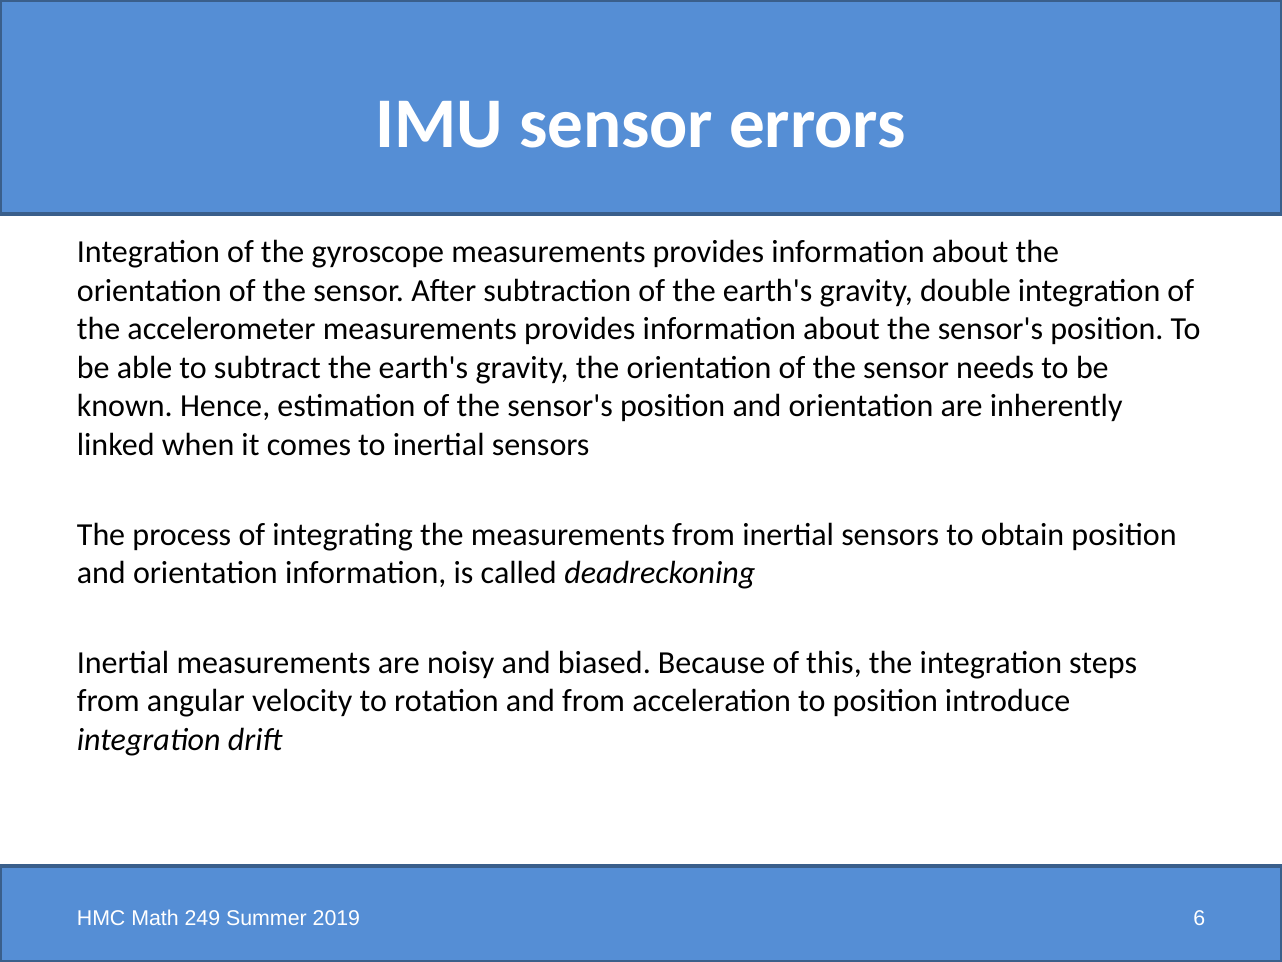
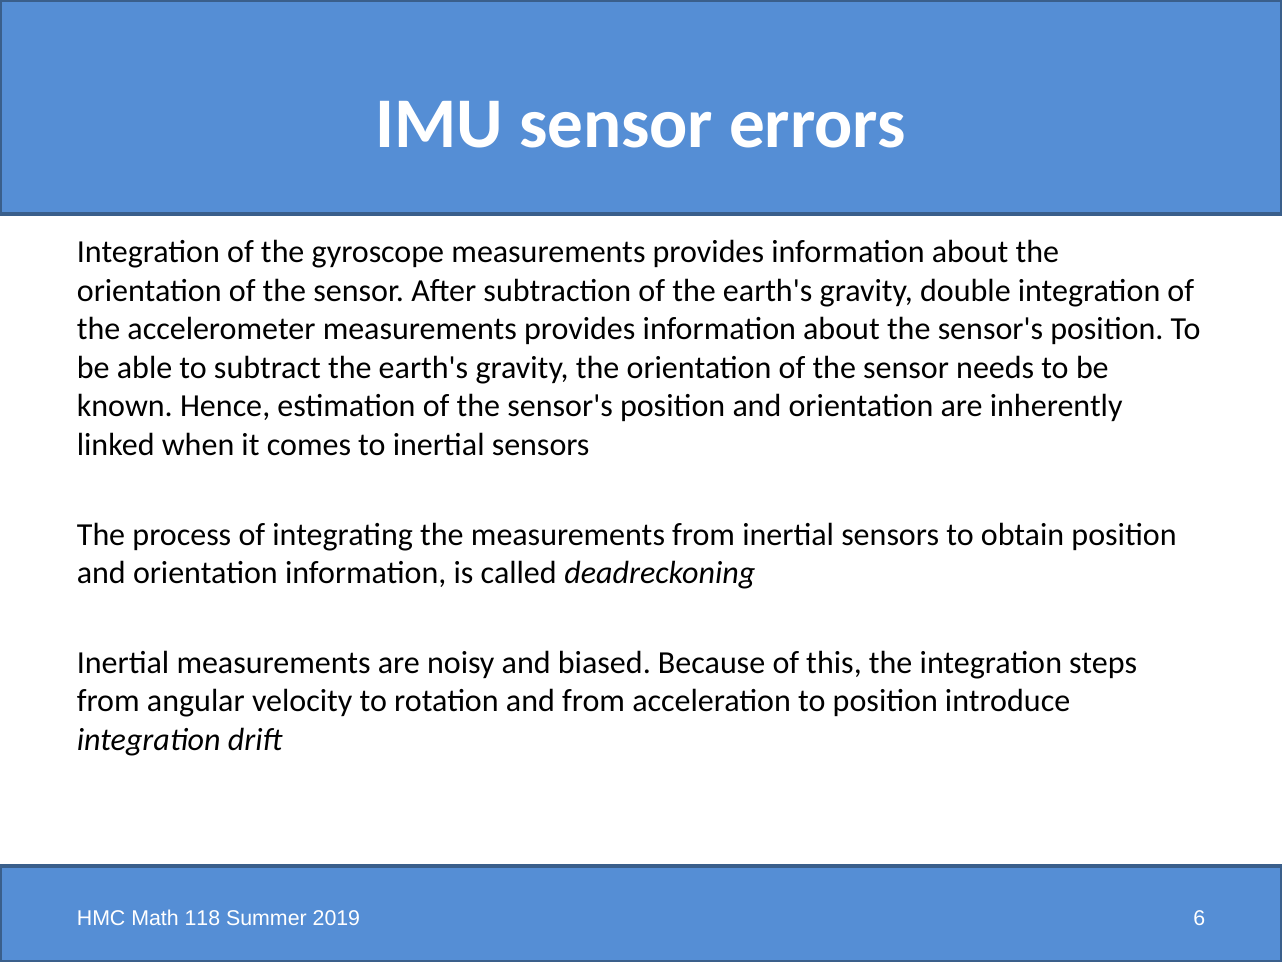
249: 249 -> 118
